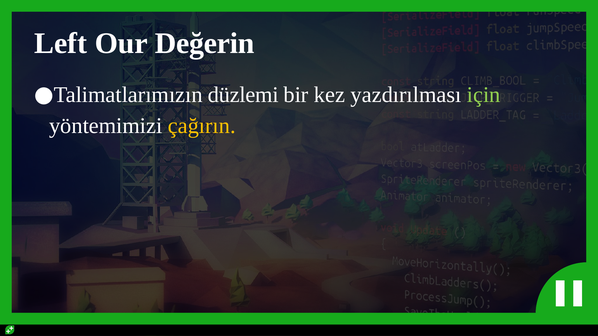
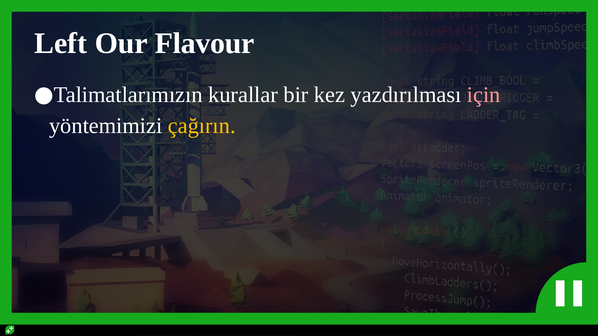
Değerin: Değerin -> Flavour
düzlemi: düzlemi -> kurallar
için colour: light green -> pink
